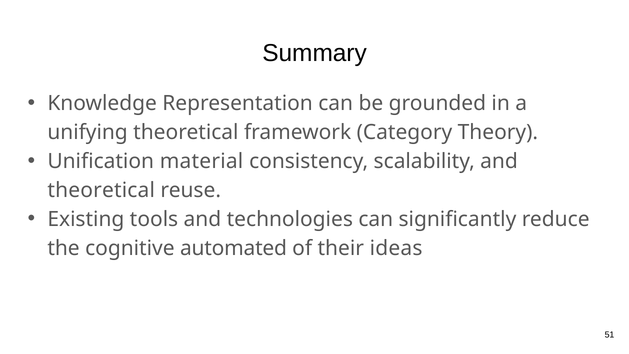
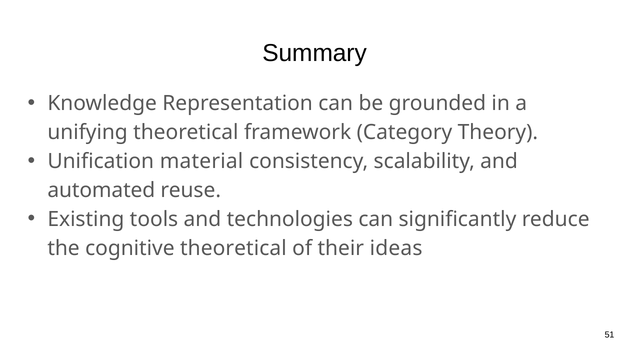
theoretical at (101, 190): theoretical -> automated
cognitive automated: automated -> theoretical
